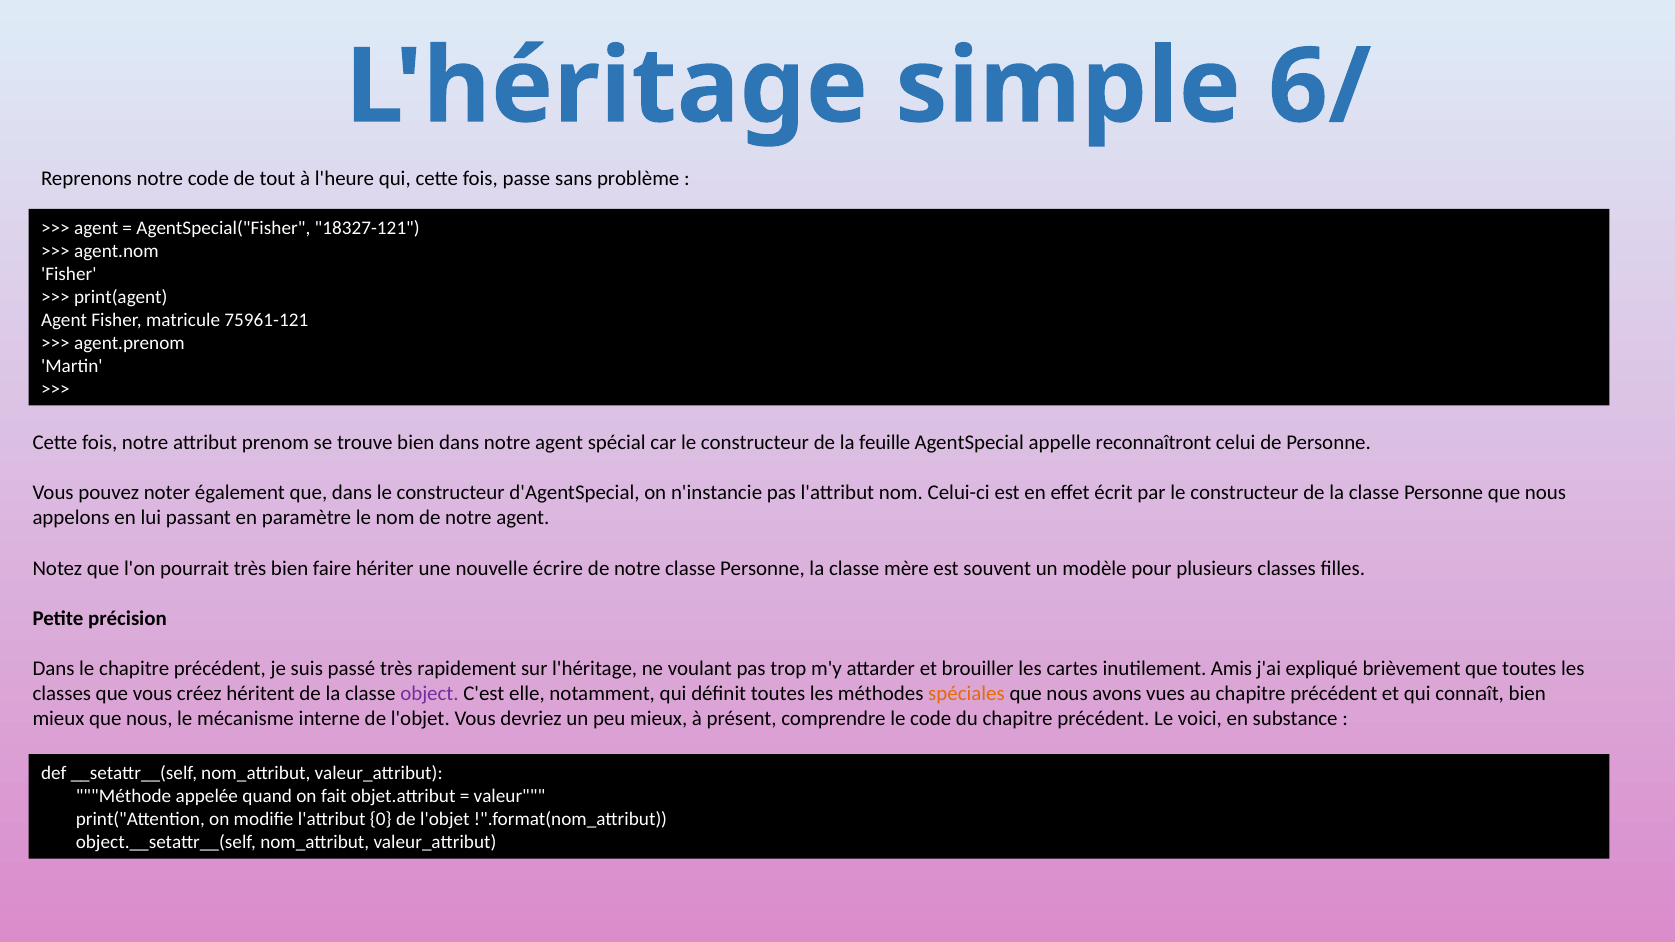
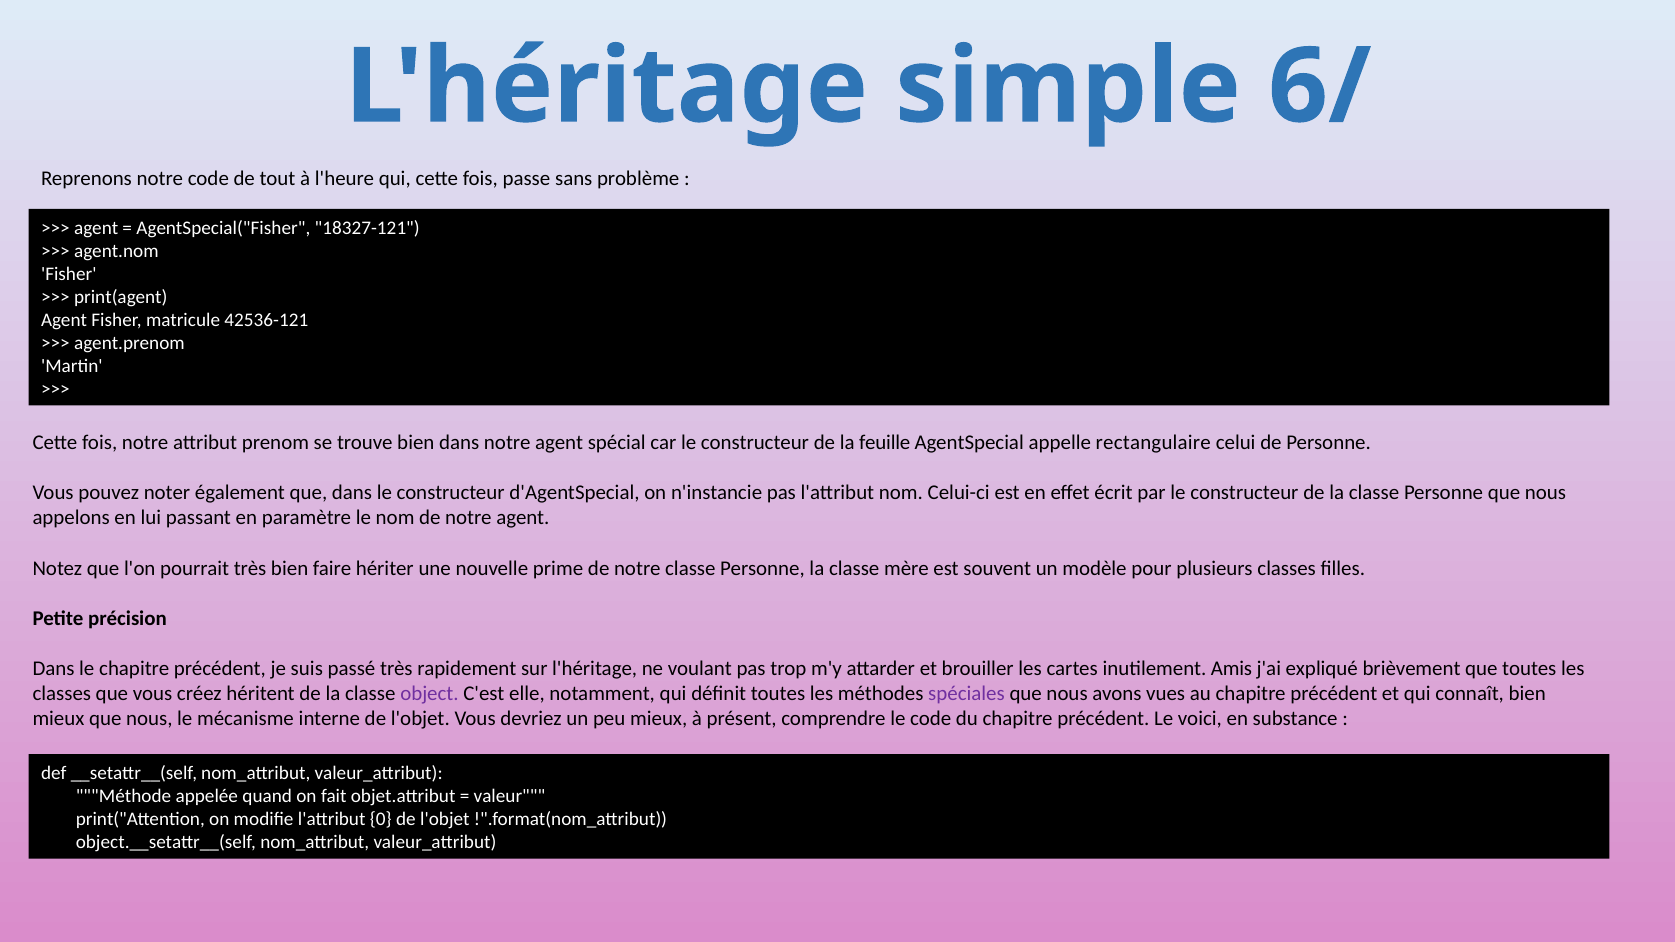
75961-121: 75961-121 -> 42536-121
reconnaîtront: reconnaîtront -> rectangulaire
écrire: écrire -> prime
spéciales colour: orange -> purple
